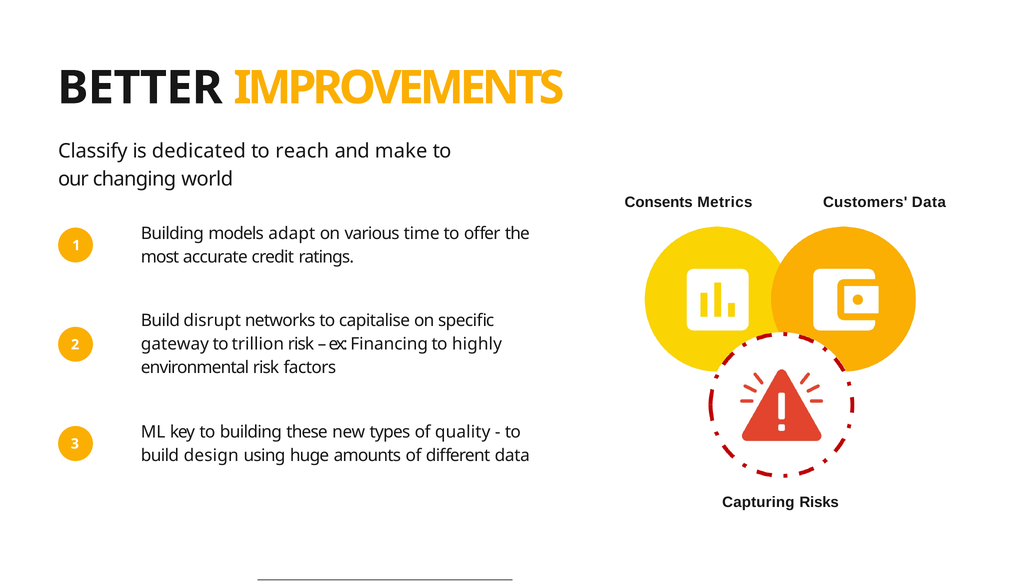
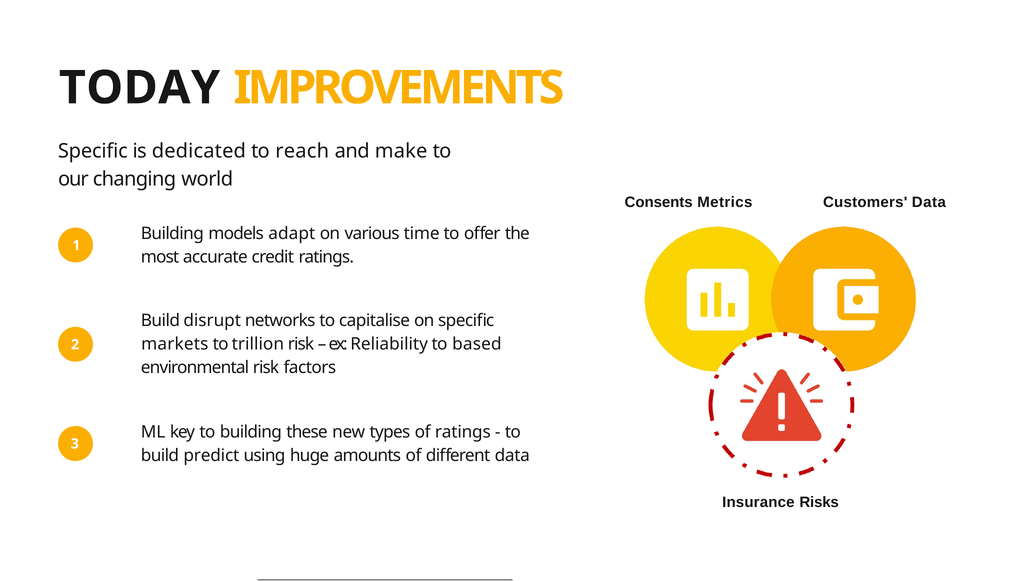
BETTER: BETTER -> TODAY
Classify at (93, 151): Classify -> Specific
gateway: gateway -> markets
Financing: Financing -> Reliability
highly: highly -> based
of quality: quality -> ratings
design: design -> predict
Capturing: Capturing -> Insurance
